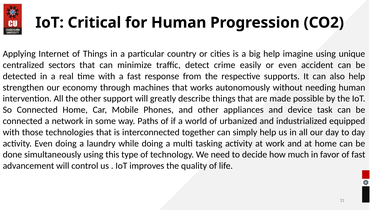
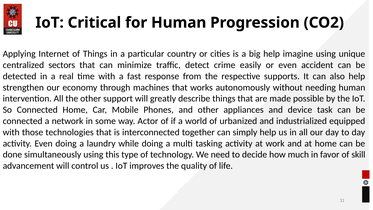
Paths: Paths -> Actor
of fast: fast -> skill
